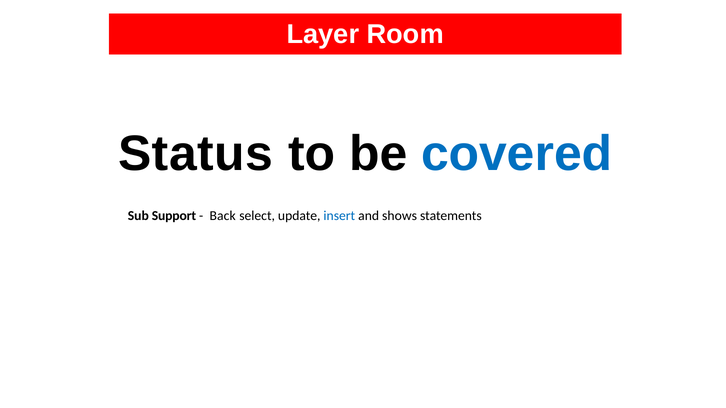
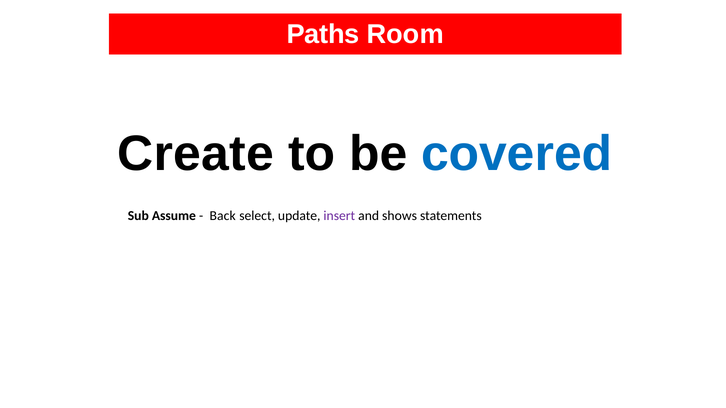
Layer: Layer -> Paths
Status: Status -> Create
Support: Support -> Assume
insert colour: blue -> purple
